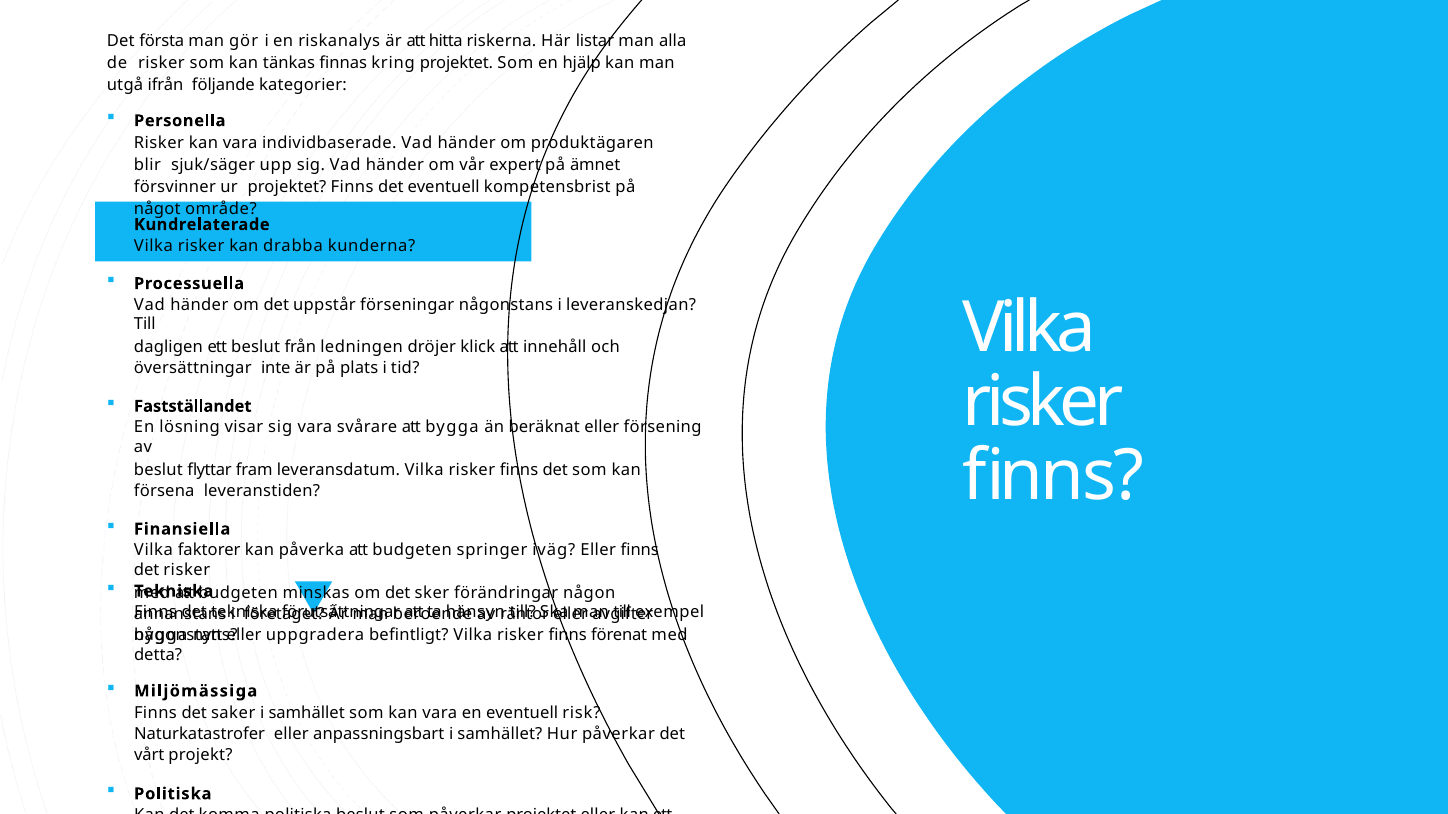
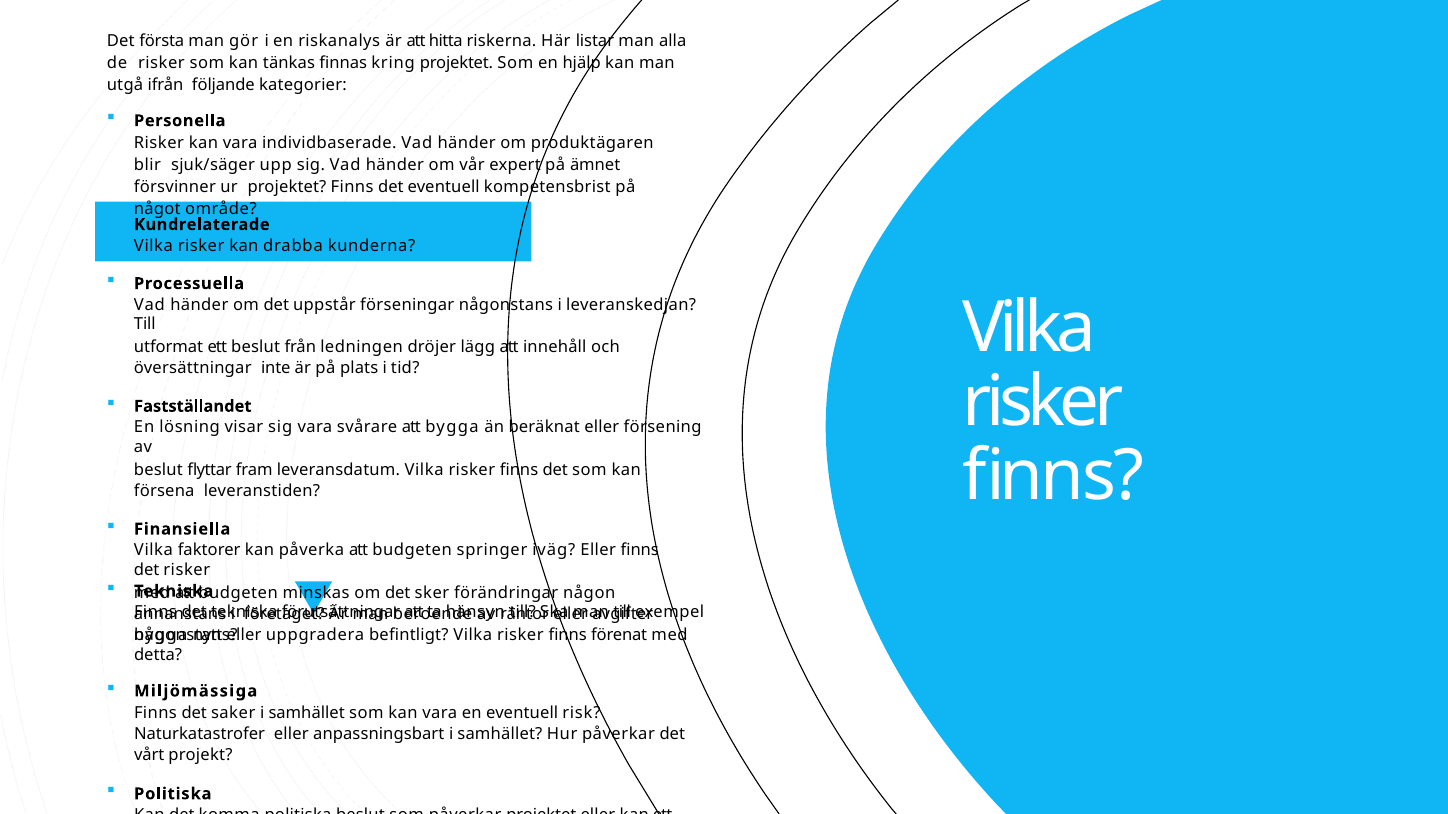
dagligen: dagligen -> utformat
klick: klick -> lägg
